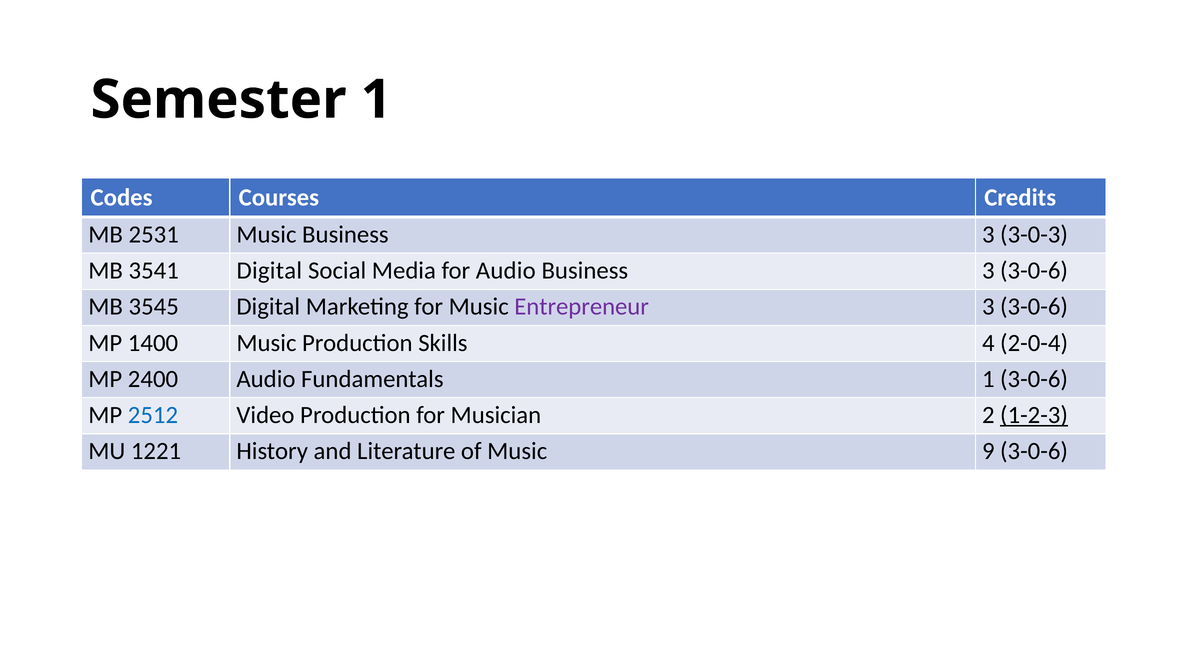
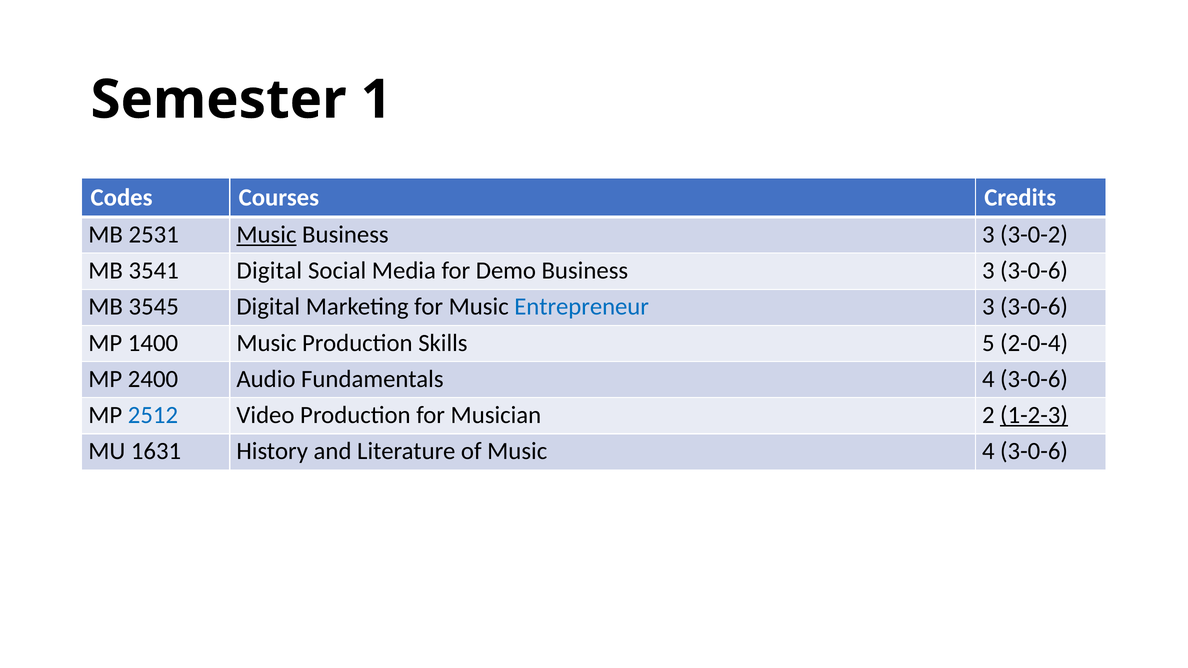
Music at (266, 235) underline: none -> present
3-0-3: 3-0-3 -> 3-0-2
for Audio: Audio -> Demo
Entrepreneur colour: purple -> blue
4: 4 -> 5
Fundamentals 1: 1 -> 4
1221: 1221 -> 1631
Music 9: 9 -> 4
